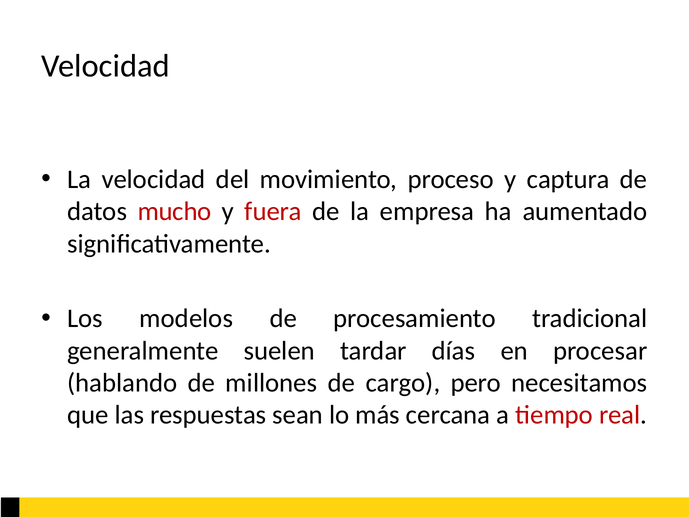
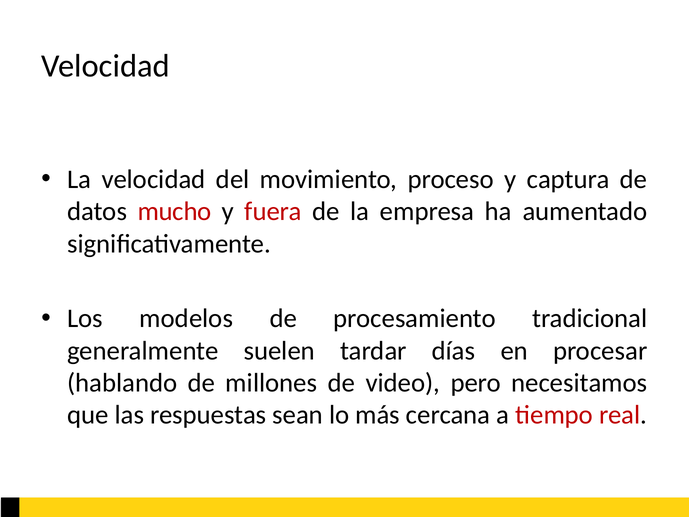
cargo: cargo -> video
